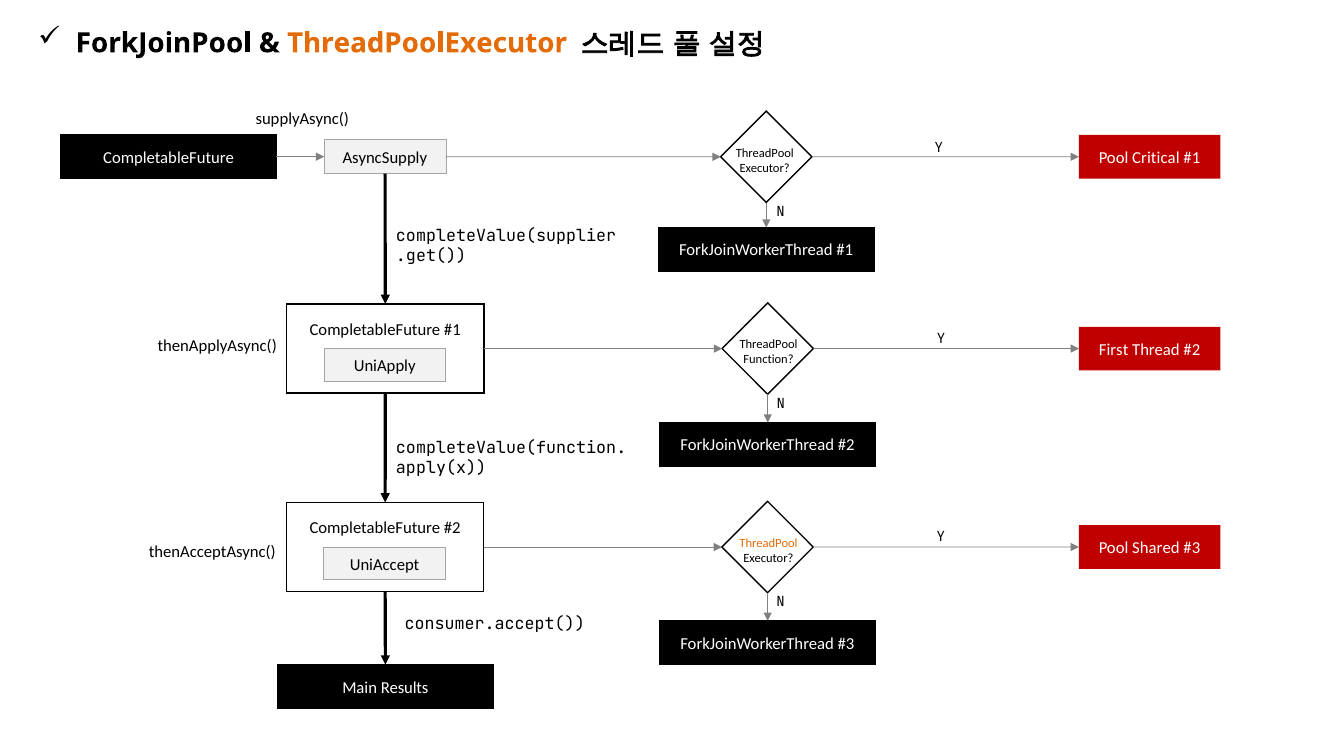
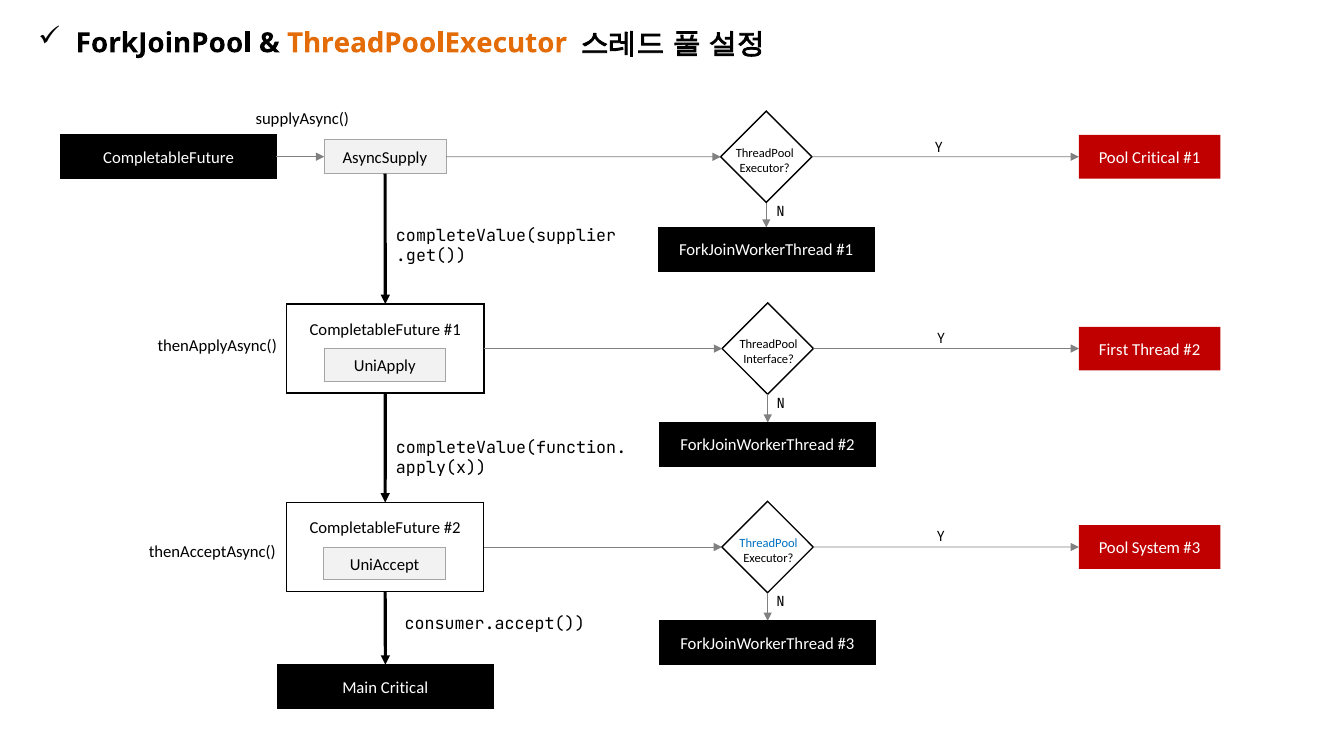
Function: Function -> Interface
ThreadPool at (769, 543) colour: orange -> blue
Shared: Shared -> System
Main Results: Results -> Critical
